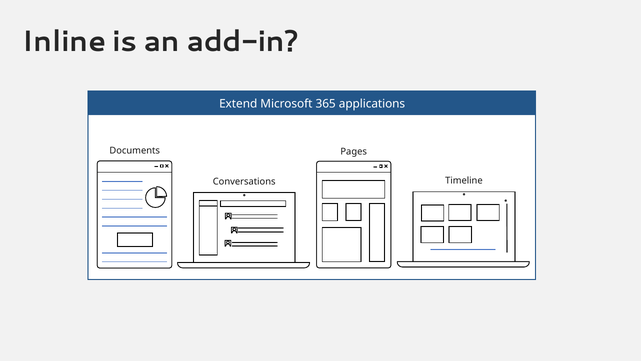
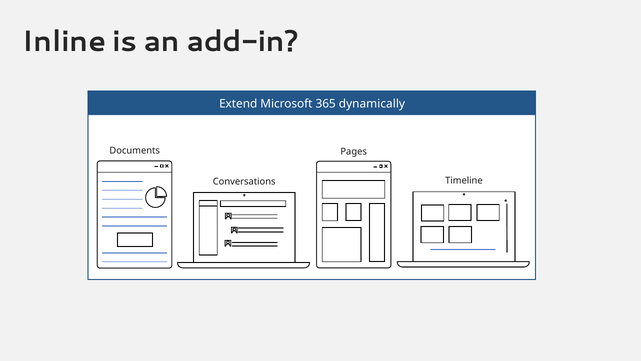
applications: applications -> dynamically
